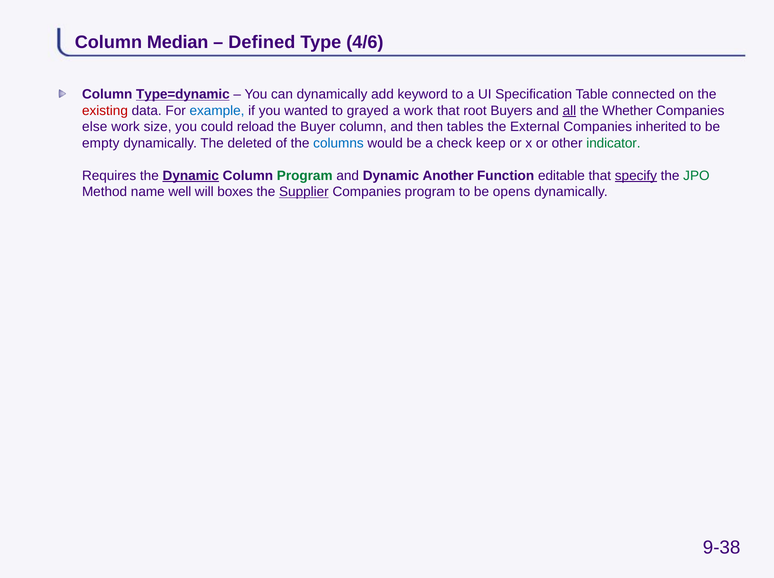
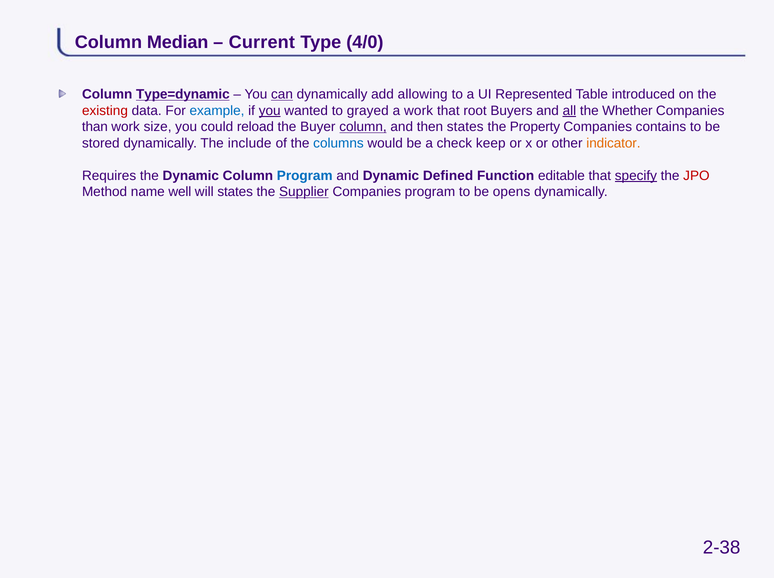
Defined: Defined -> Current
4/6: 4/6 -> 4/0
can underline: none -> present
keyword: keyword -> allowing
Specification: Specification -> Represented
connected: connected -> introduced
you at (270, 111) underline: none -> present
else: else -> than
column at (363, 127) underline: none -> present
then tables: tables -> states
External: External -> Property
inherited: inherited -> contains
empty: empty -> stored
deleted: deleted -> include
indicator colour: green -> orange
Dynamic at (191, 176) underline: present -> none
Program at (305, 176) colour: green -> blue
Another: Another -> Defined
JPO colour: green -> red
will boxes: boxes -> states
9-38: 9-38 -> 2-38
